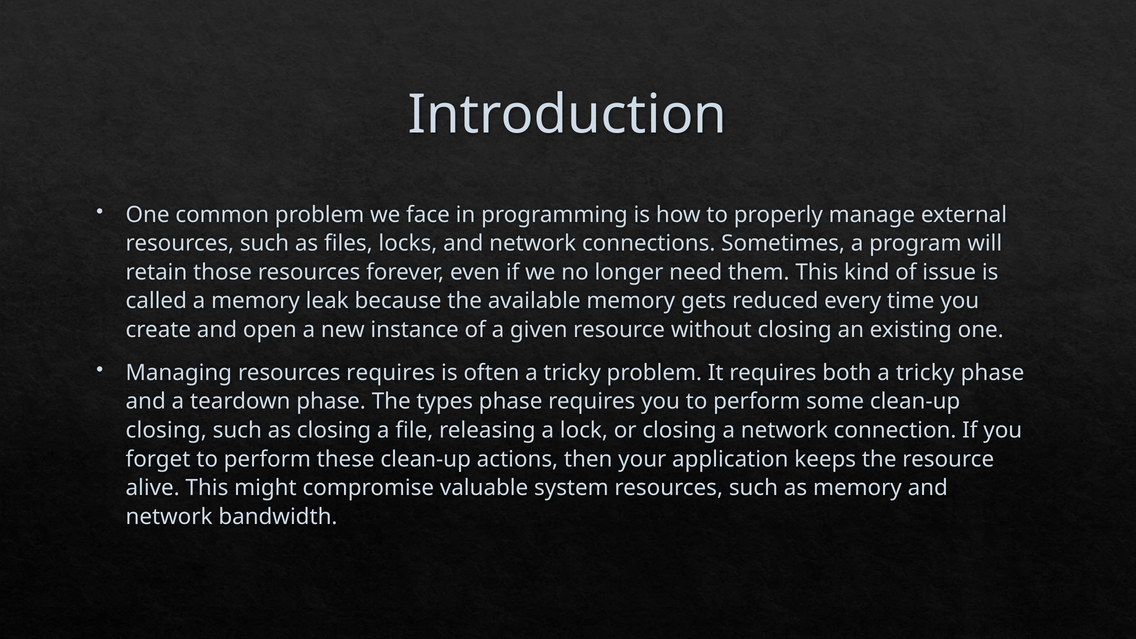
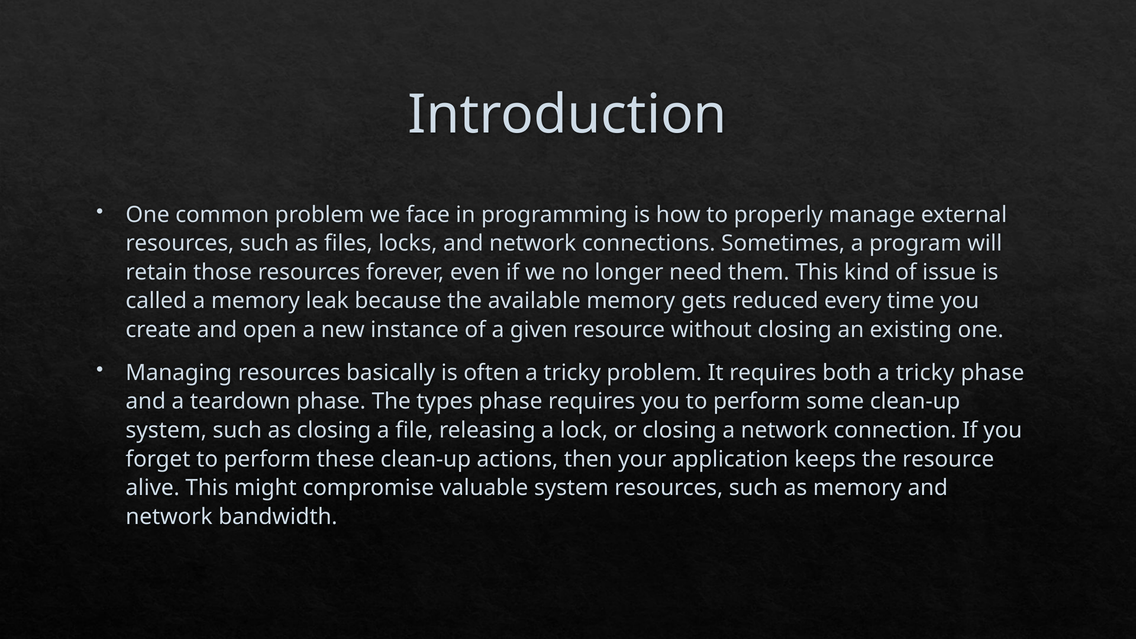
resources requires: requires -> basically
closing at (166, 430): closing -> system
